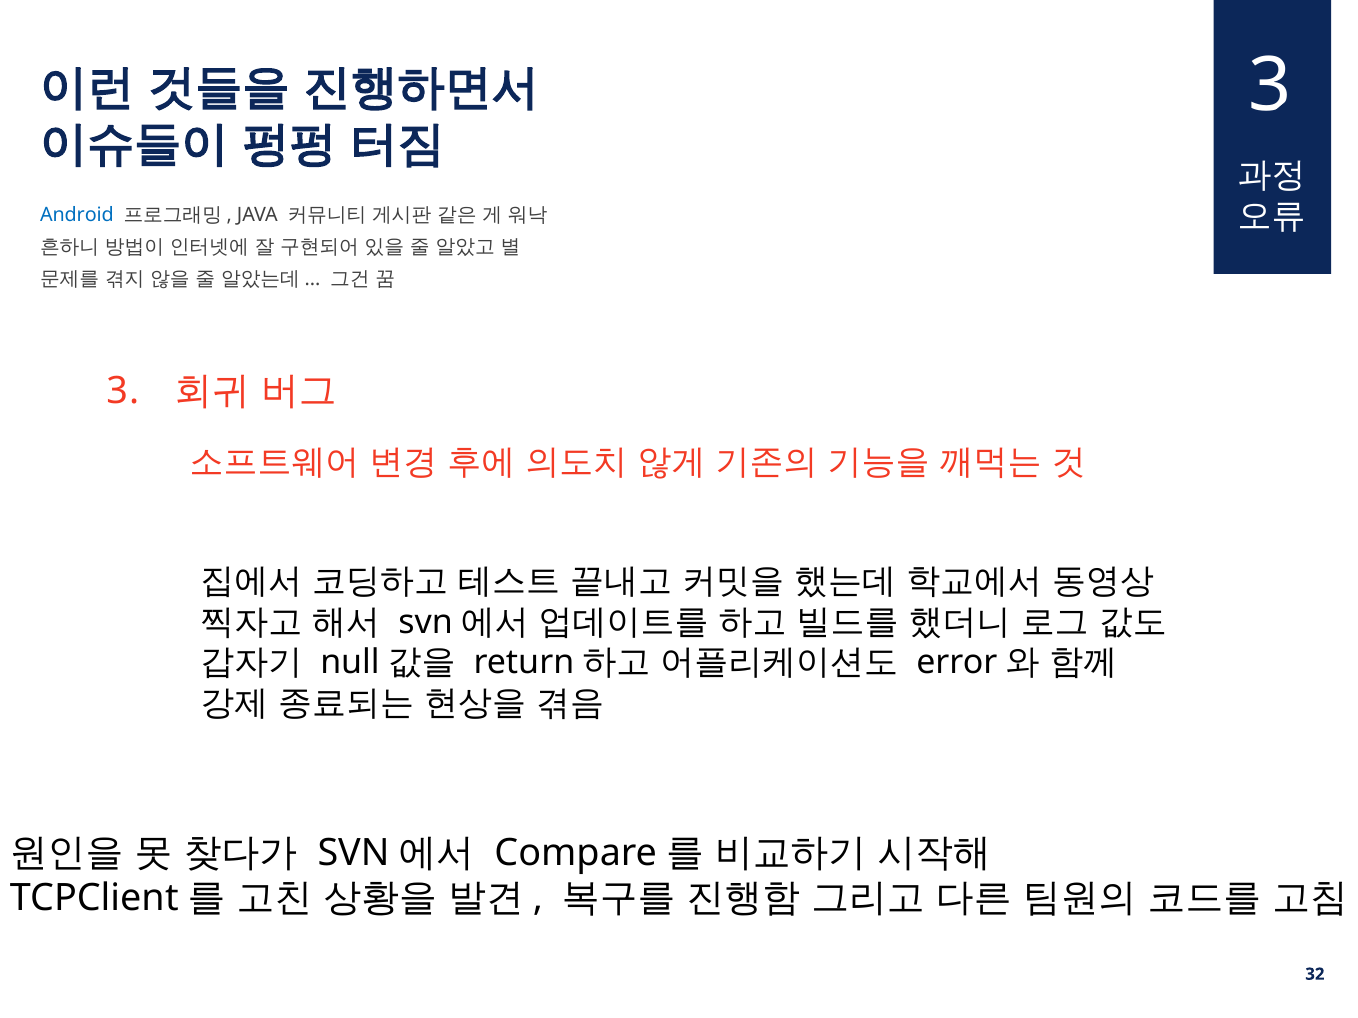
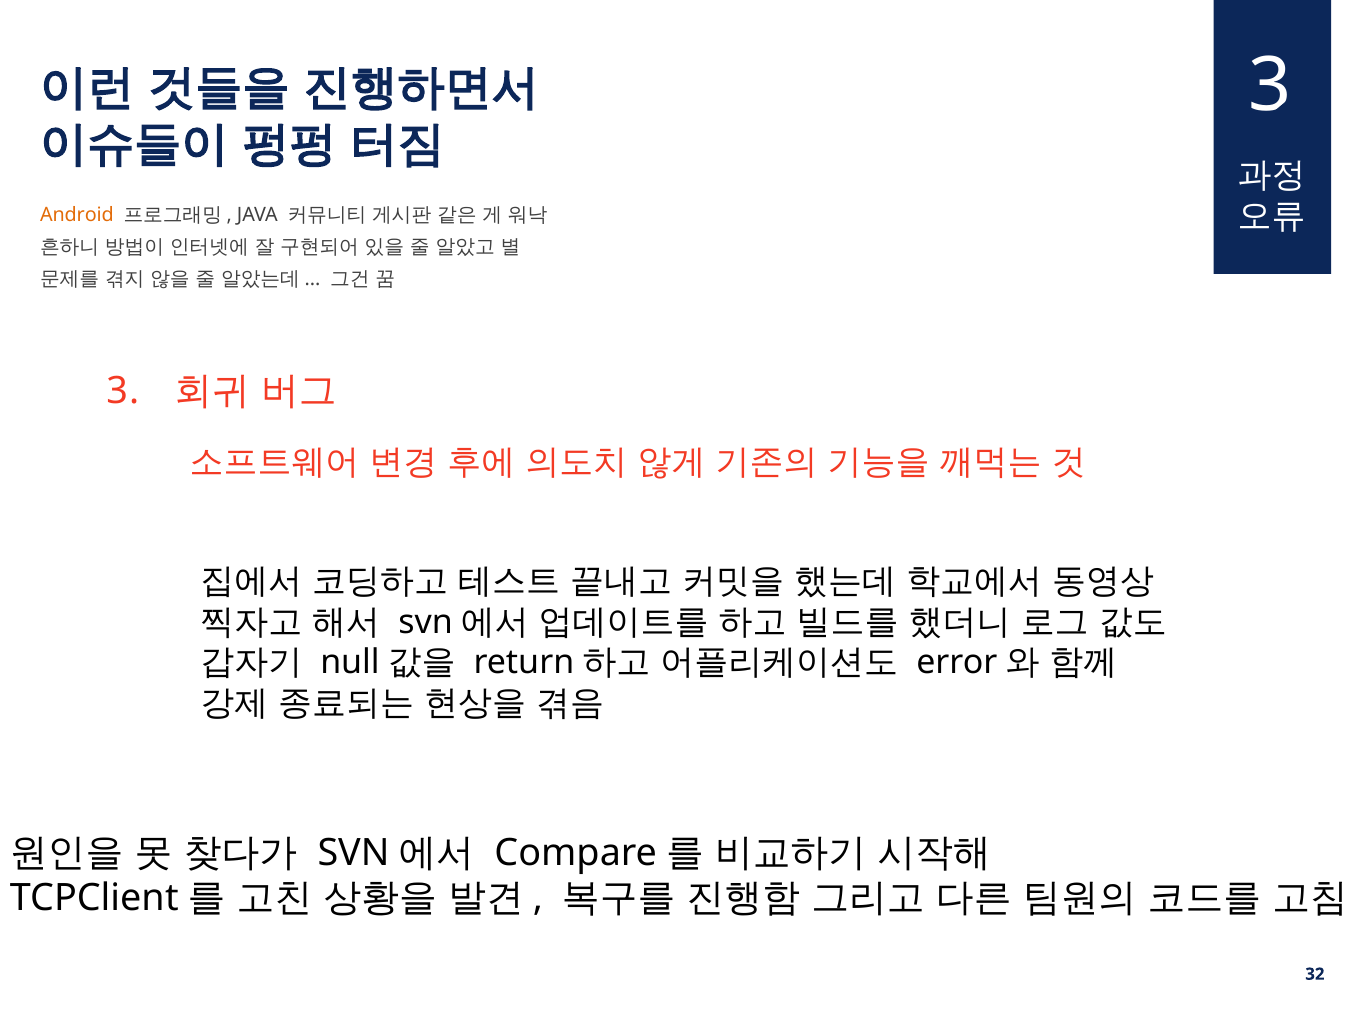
Android colour: blue -> orange
